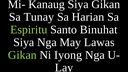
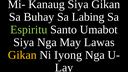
Tunay: Tunay -> Buhay
Harian: Harian -> Labing
Binuhat: Binuhat -> Umabot
Gikan at (22, 55) colour: light green -> yellow
